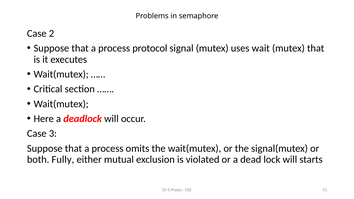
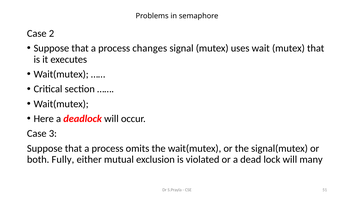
protocol: protocol -> changes
starts: starts -> many
